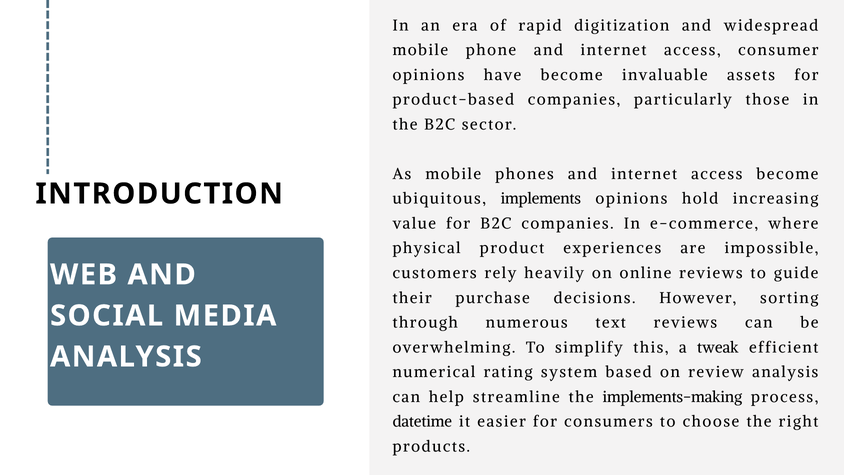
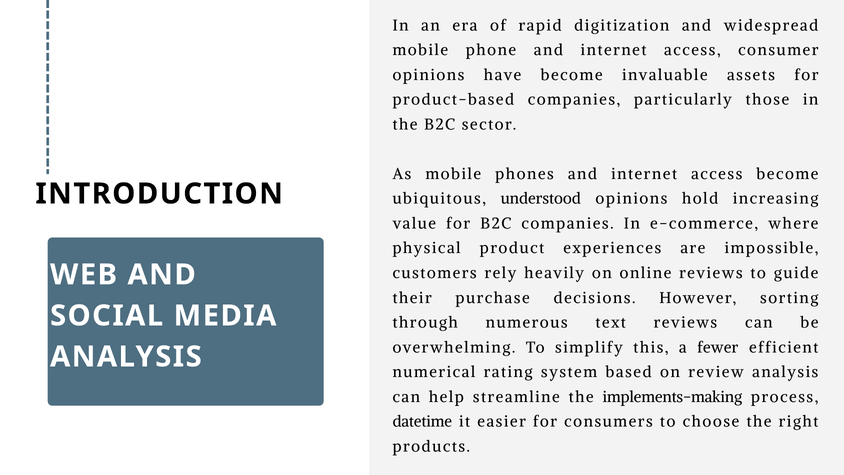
implements: implements -> understood
tweak: tweak -> fewer
